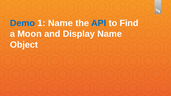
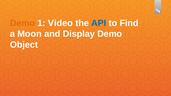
Demo at (22, 23) colour: blue -> orange
1 Name: Name -> Video
Display Name: Name -> Demo
